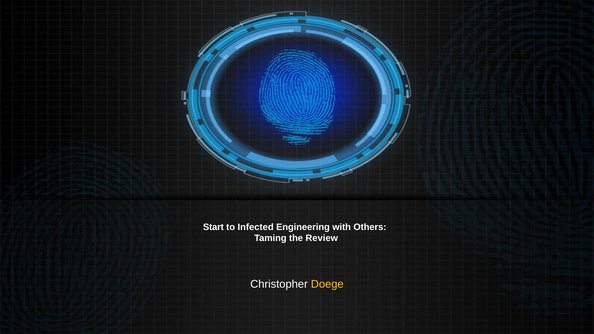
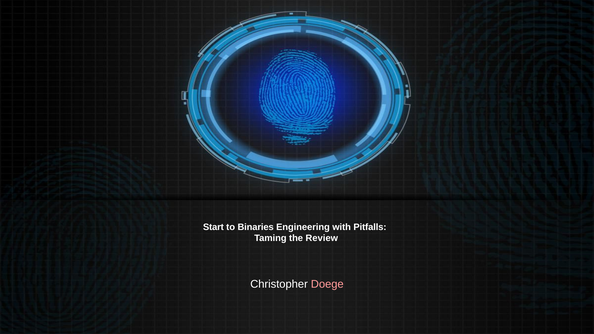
Infected: Infected -> Binaries
Others: Others -> Pitfalls
Doege colour: yellow -> pink
